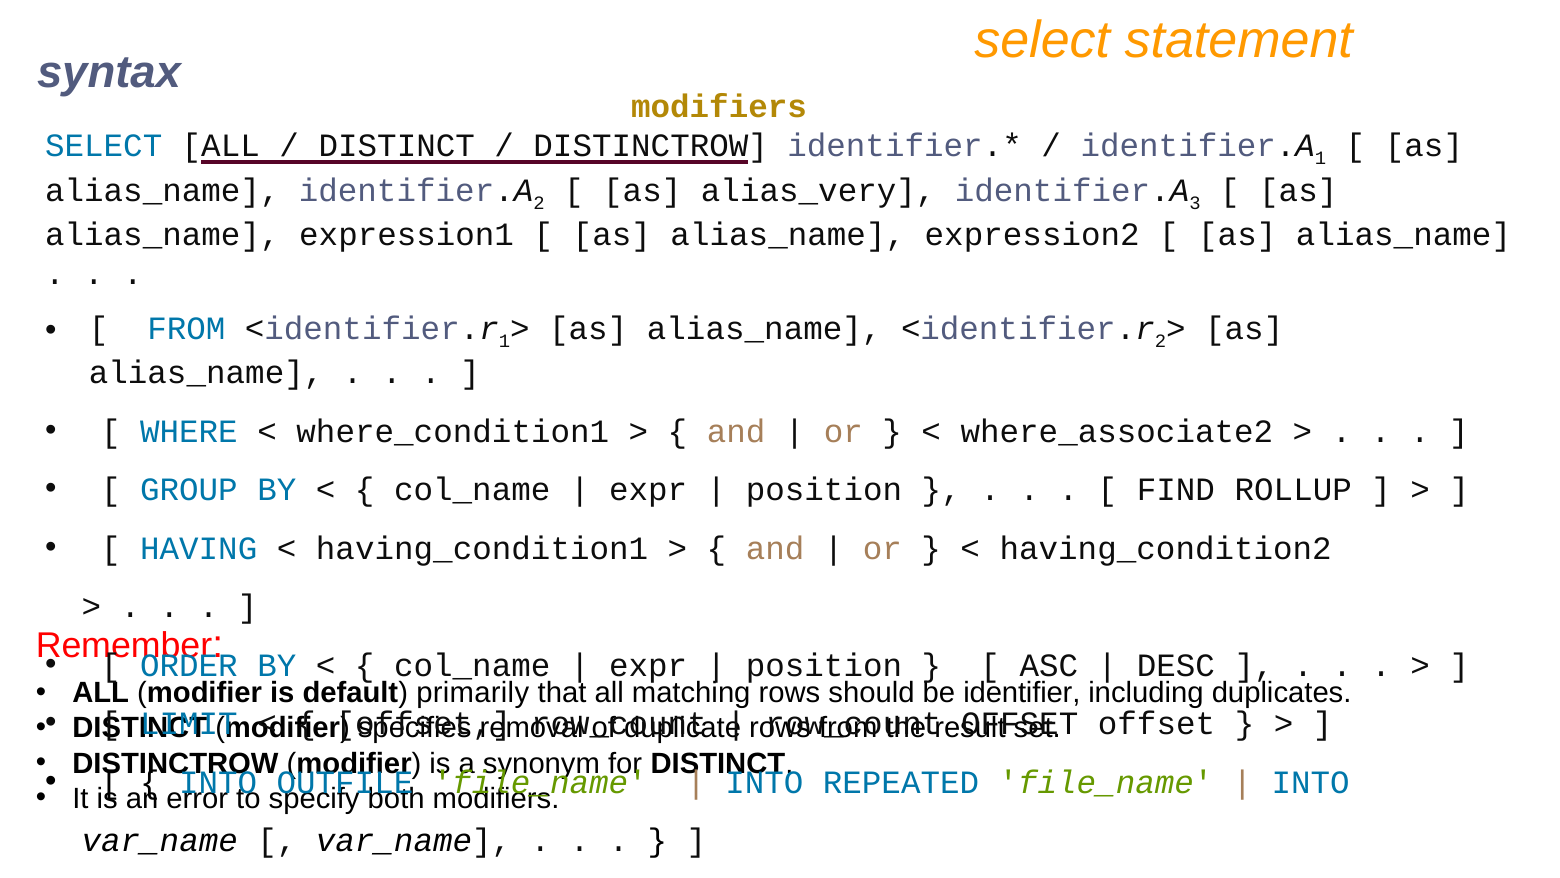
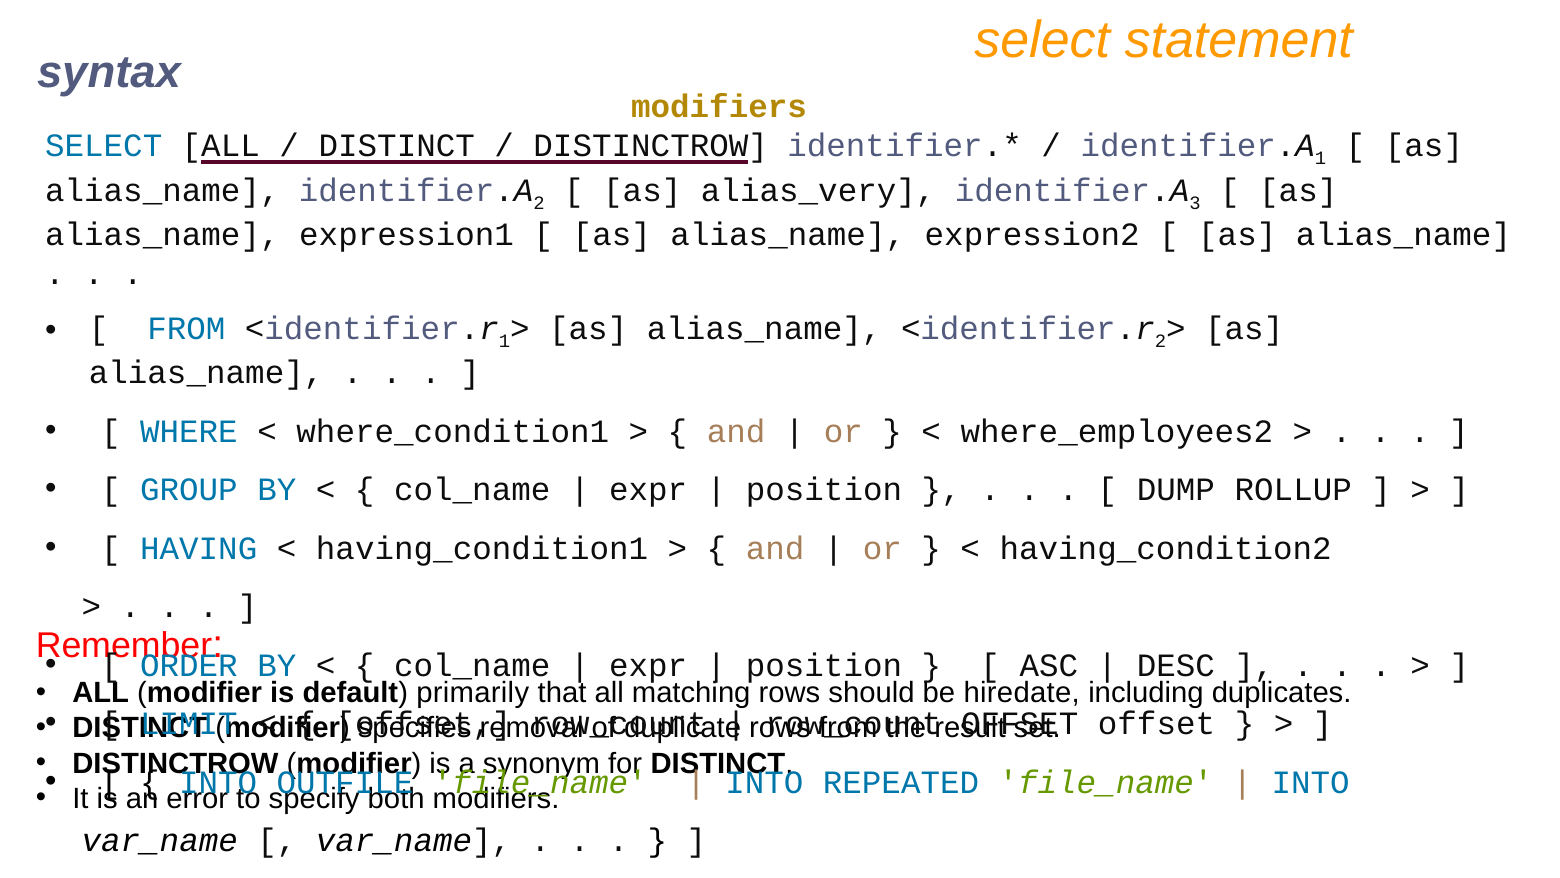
where_associate2: where_associate2 -> where_employees2
FIND: FIND -> DUMP
identifier: identifier -> hiredate
